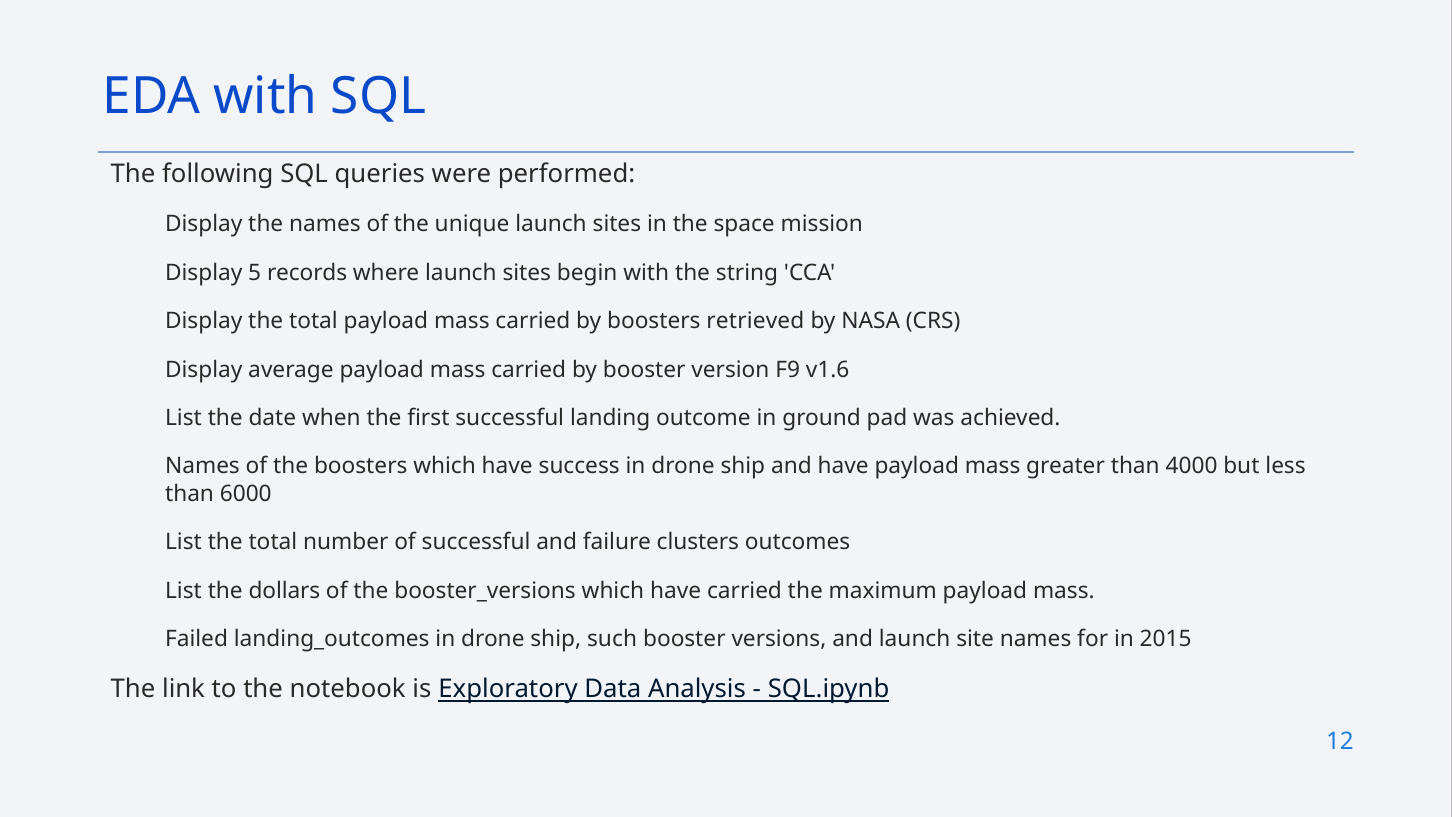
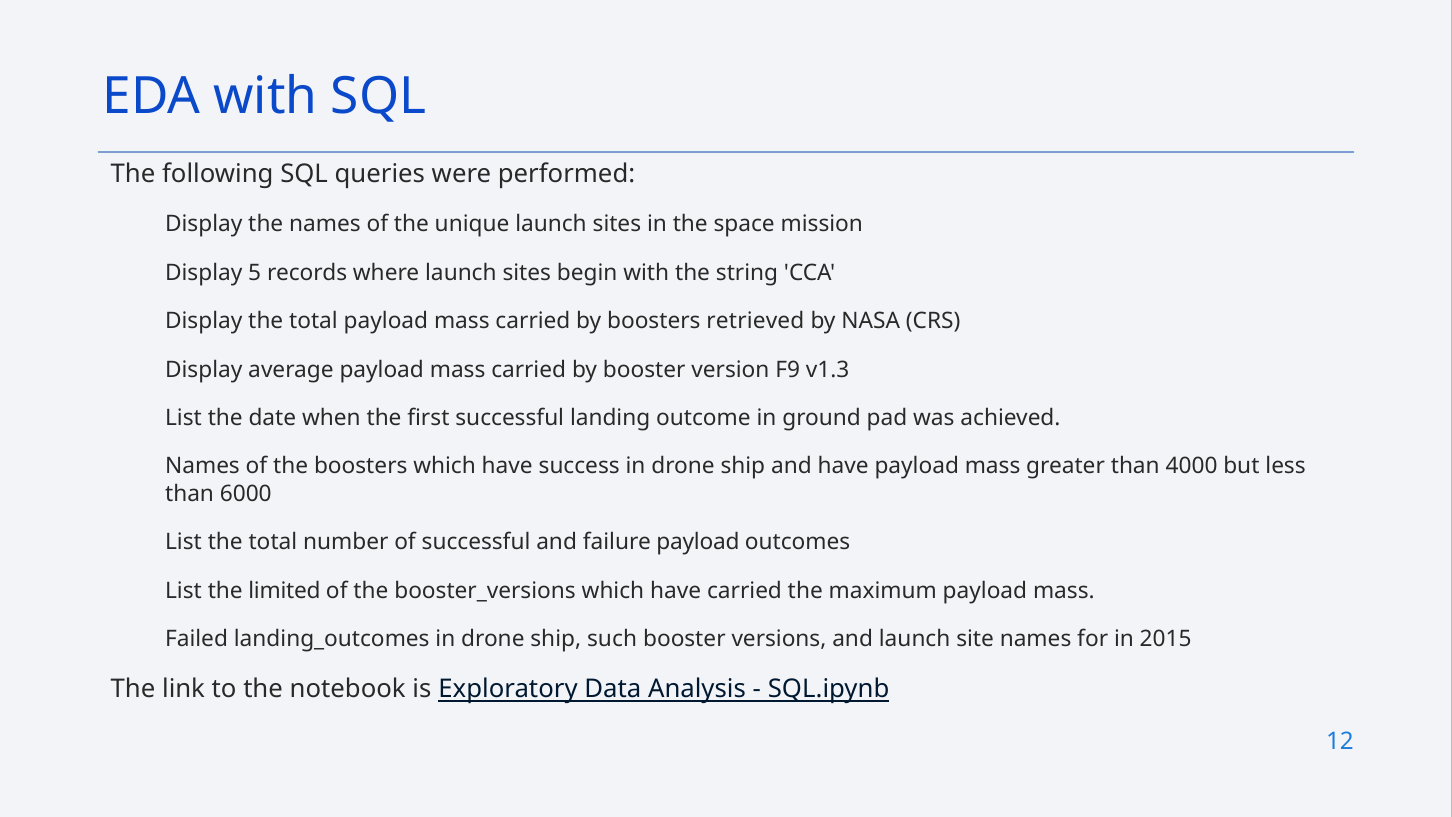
v1.6: v1.6 -> v1.3
failure clusters: clusters -> payload
dollars: dollars -> limited
